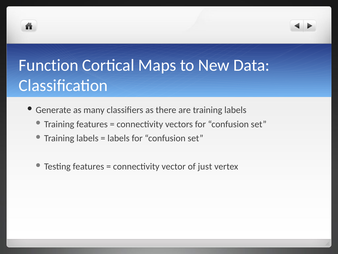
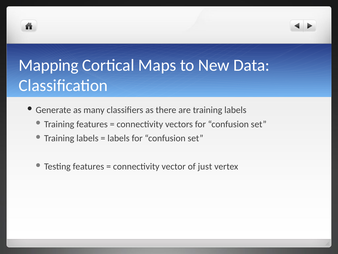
Function: Function -> Mapping
